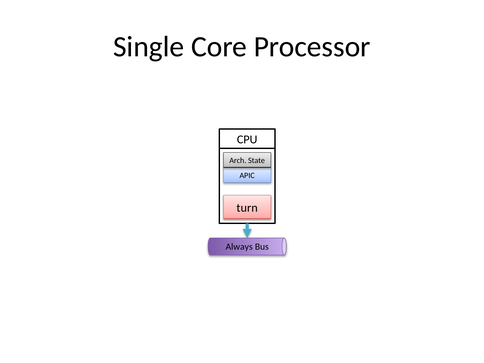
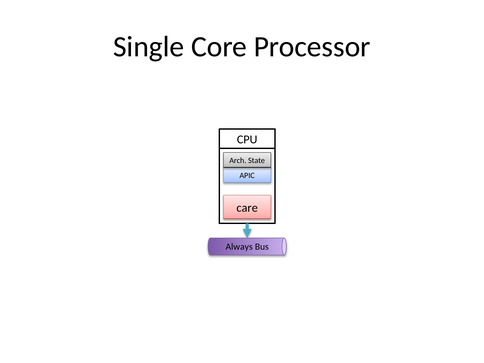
turn: turn -> care
